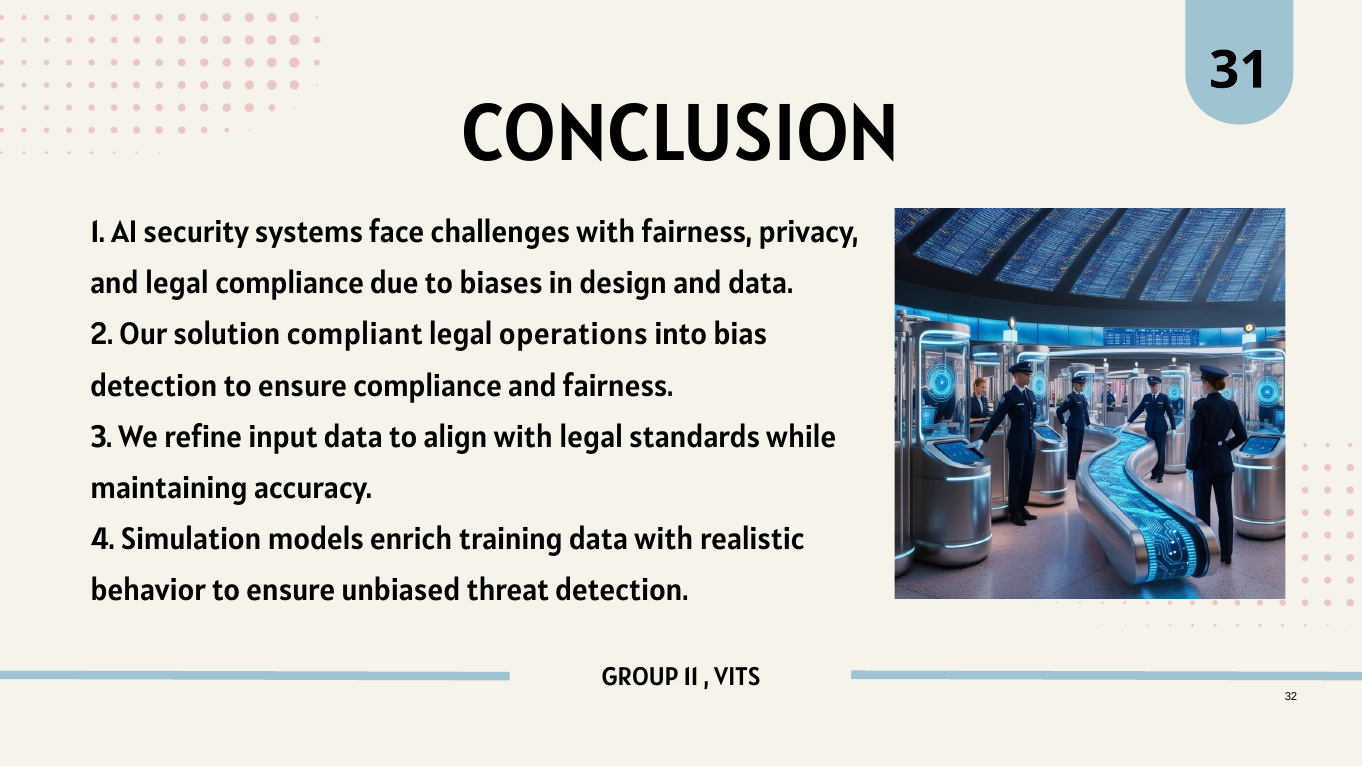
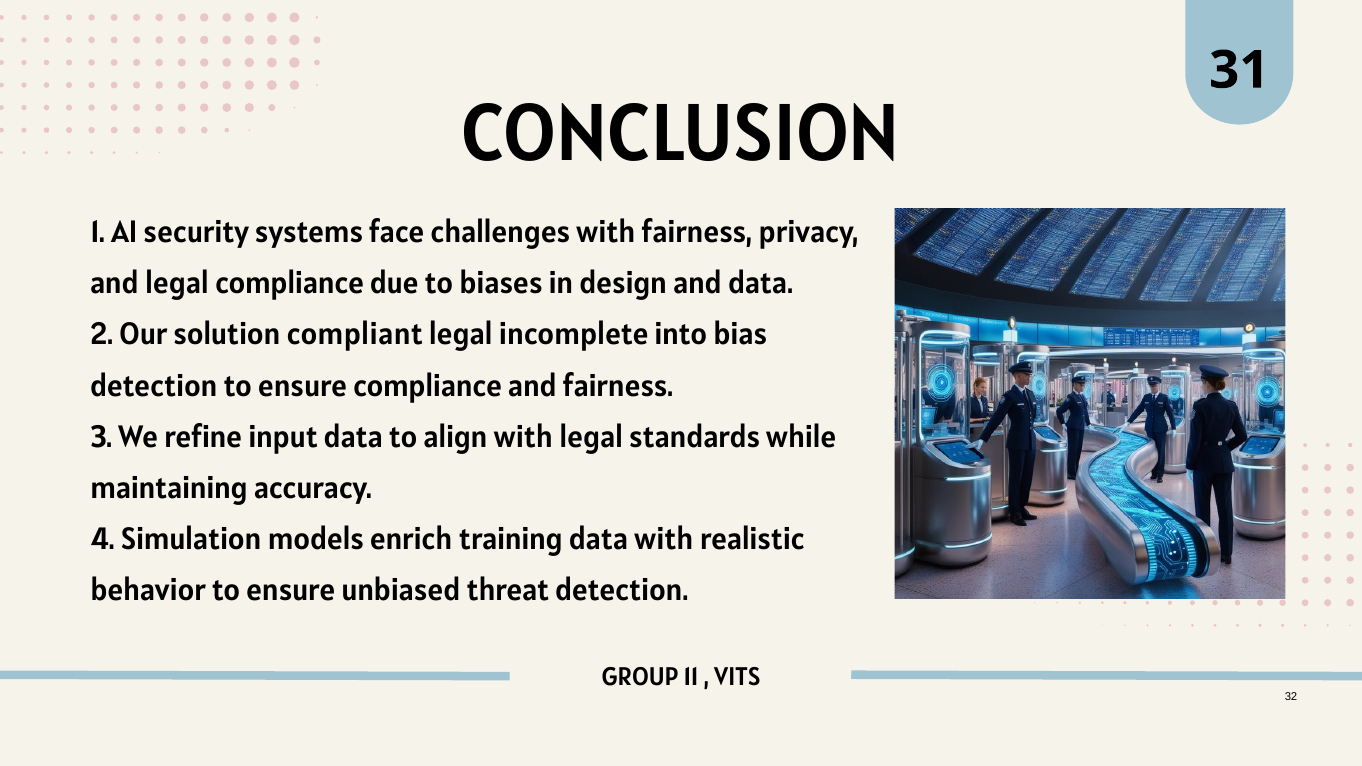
operations: operations -> incomplete
